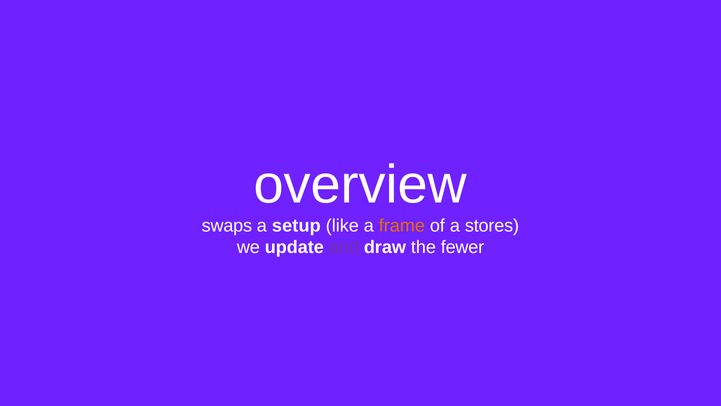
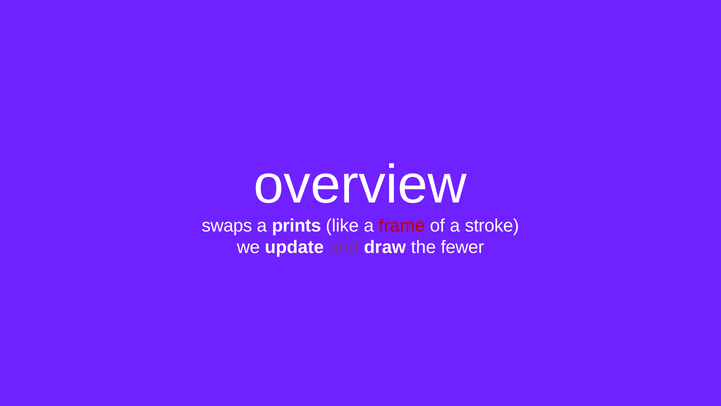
setup: setup -> prints
frame colour: orange -> red
stores: stores -> stroke
